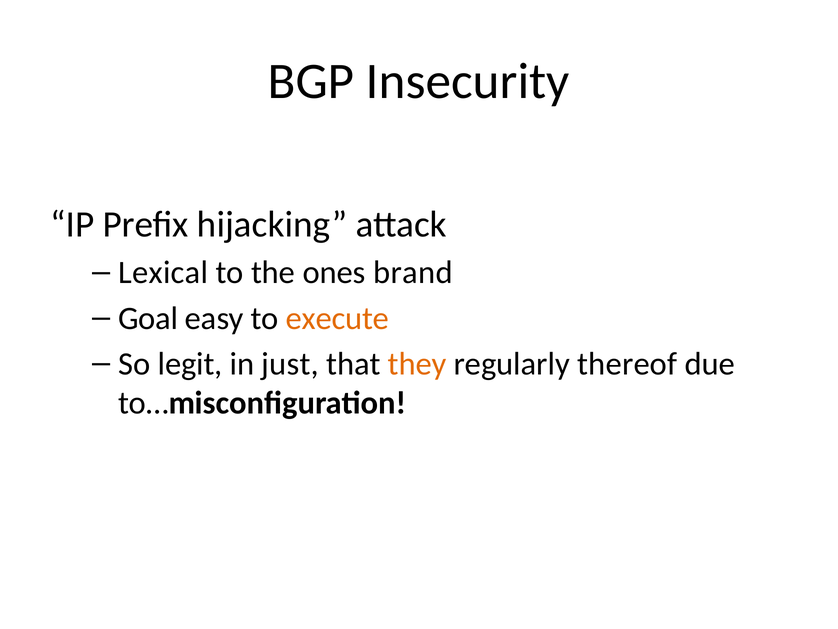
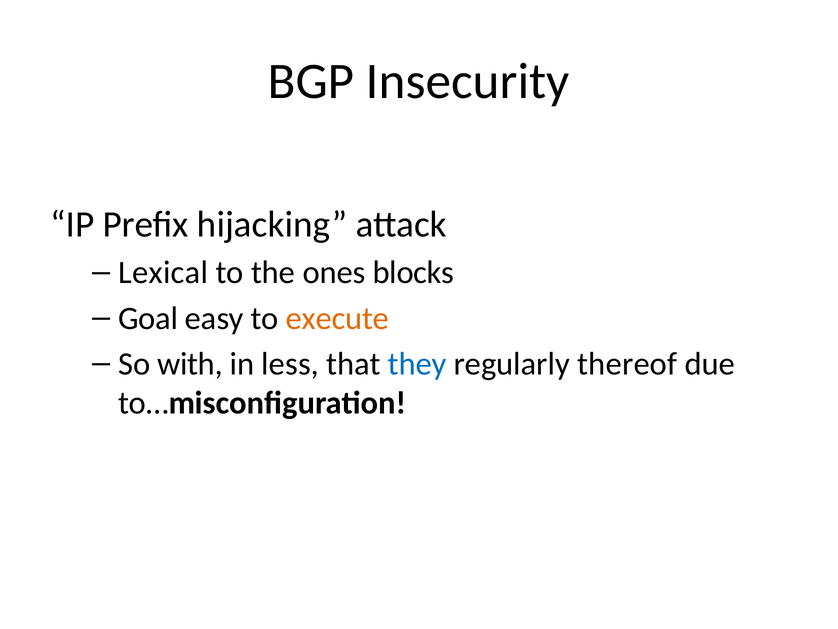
brand: brand -> blocks
legit: legit -> with
just: just -> less
they colour: orange -> blue
